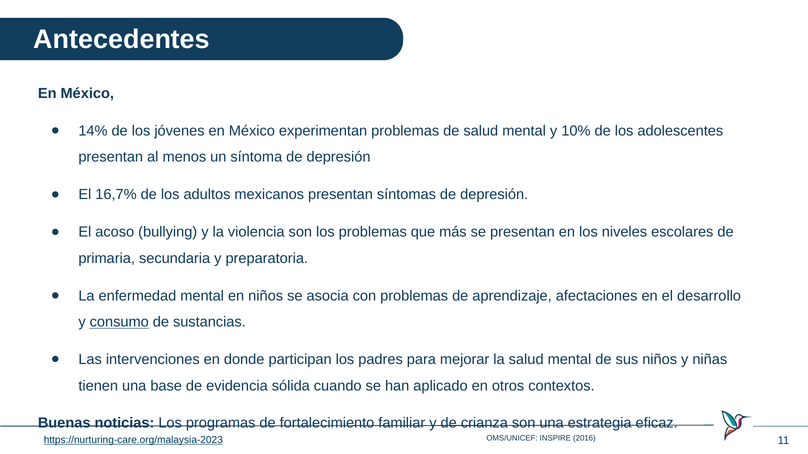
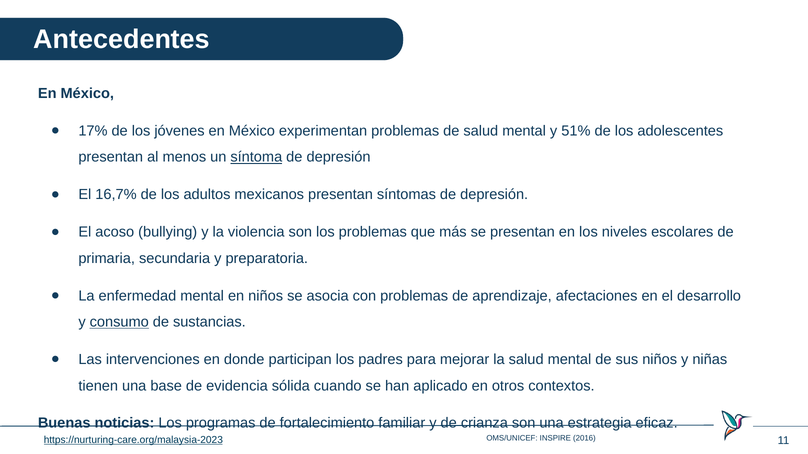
14%: 14% -> 17%
10%: 10% -> 51%
síntoma underline: none -> present
